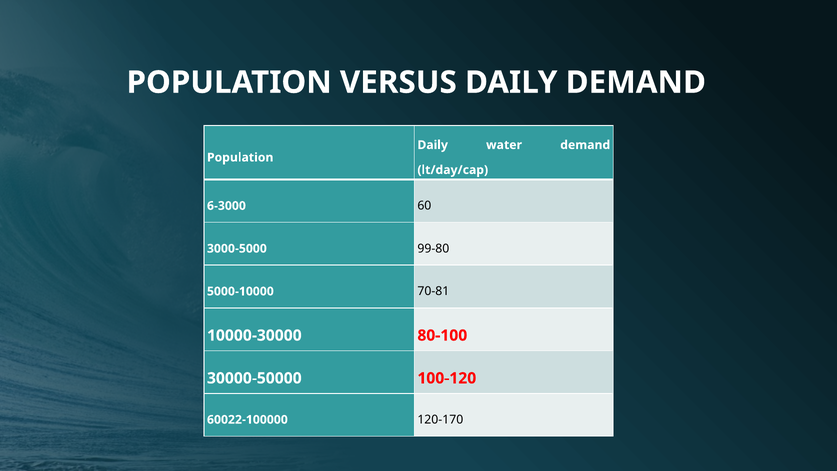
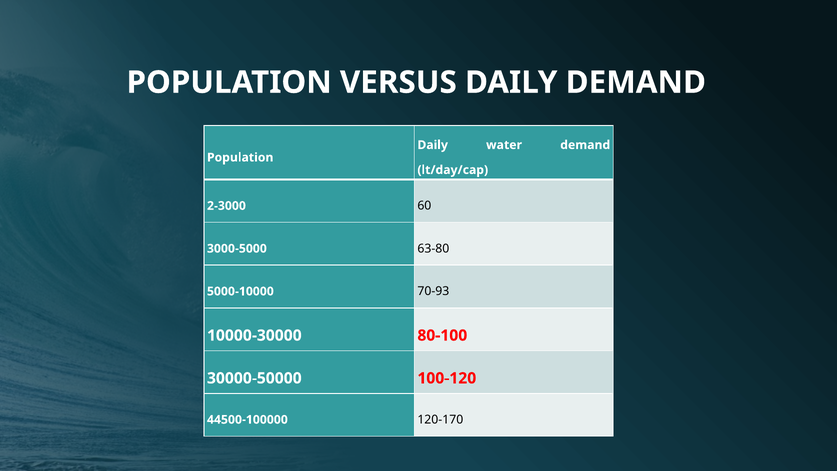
6-3000: 6-3000 -> 2-3000
99-80: 99-80 -> 63-80
70-81: 70-81 -> 70-93
60022-100000: 60022-100000 -> 44500-100000
